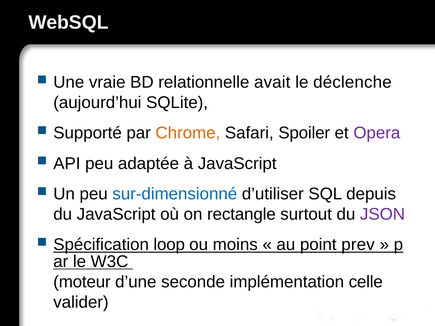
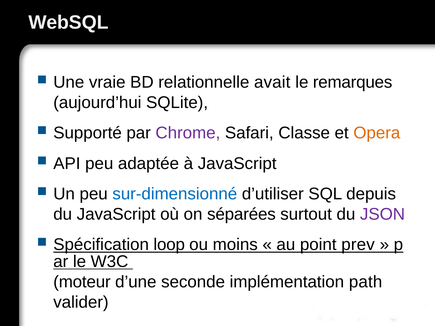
déclenche: déclenche -> remarques
Chrome colour: orange -> purple
Spoiler: Spoiler -> Classe
Opera colour: purple -> orange
rectangle: rectangle -> séparées
celle: celle -> path
